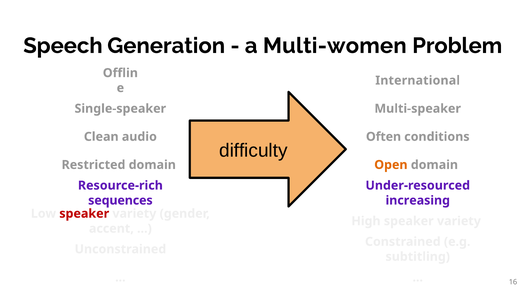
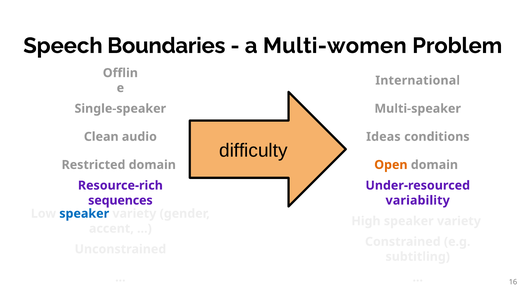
Generation: Generation -> Boundaries
Often: Often -> Ideas
increasing: increasing -> variability
speaker at (84, 214) colour: red -> blue
